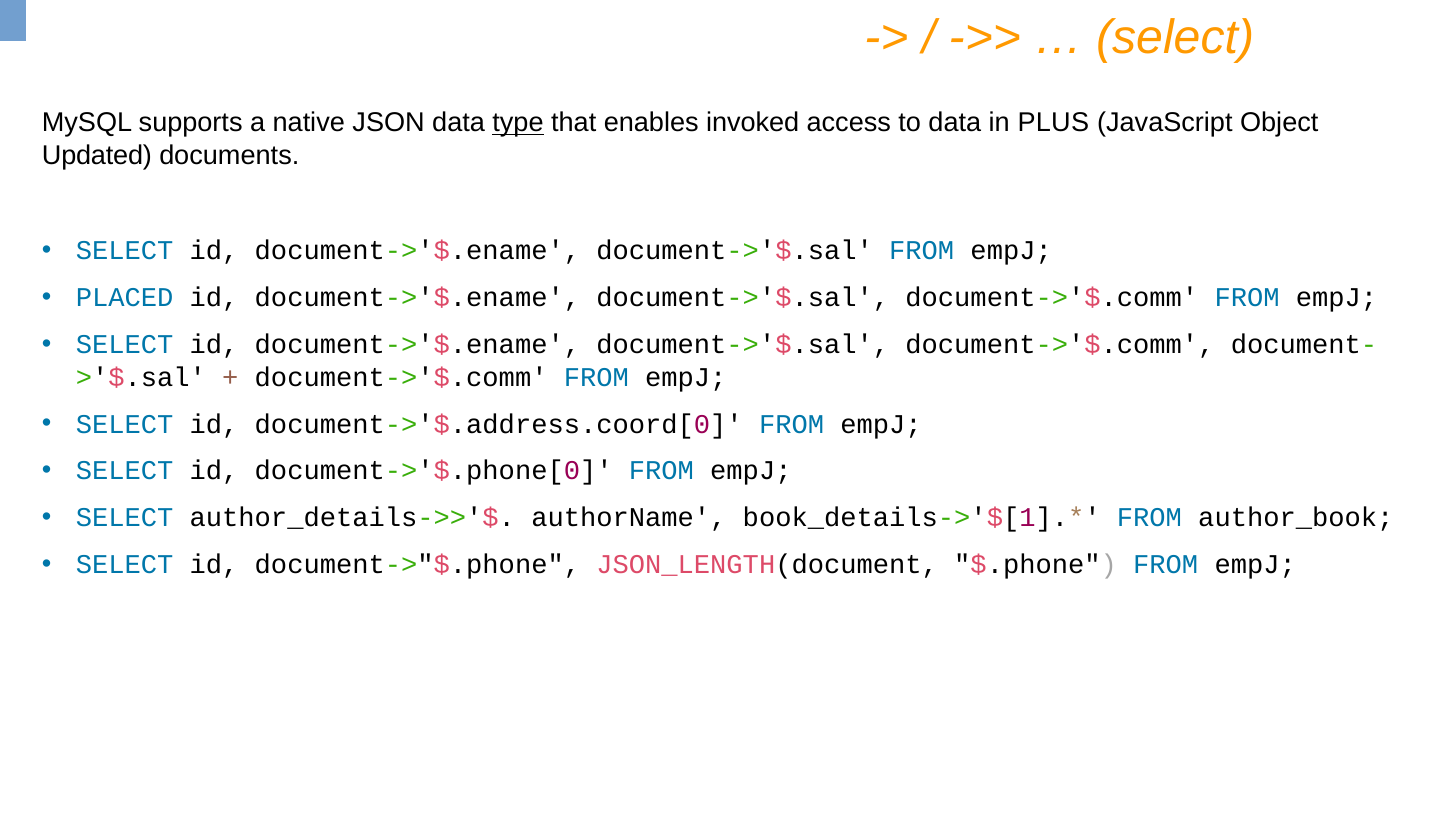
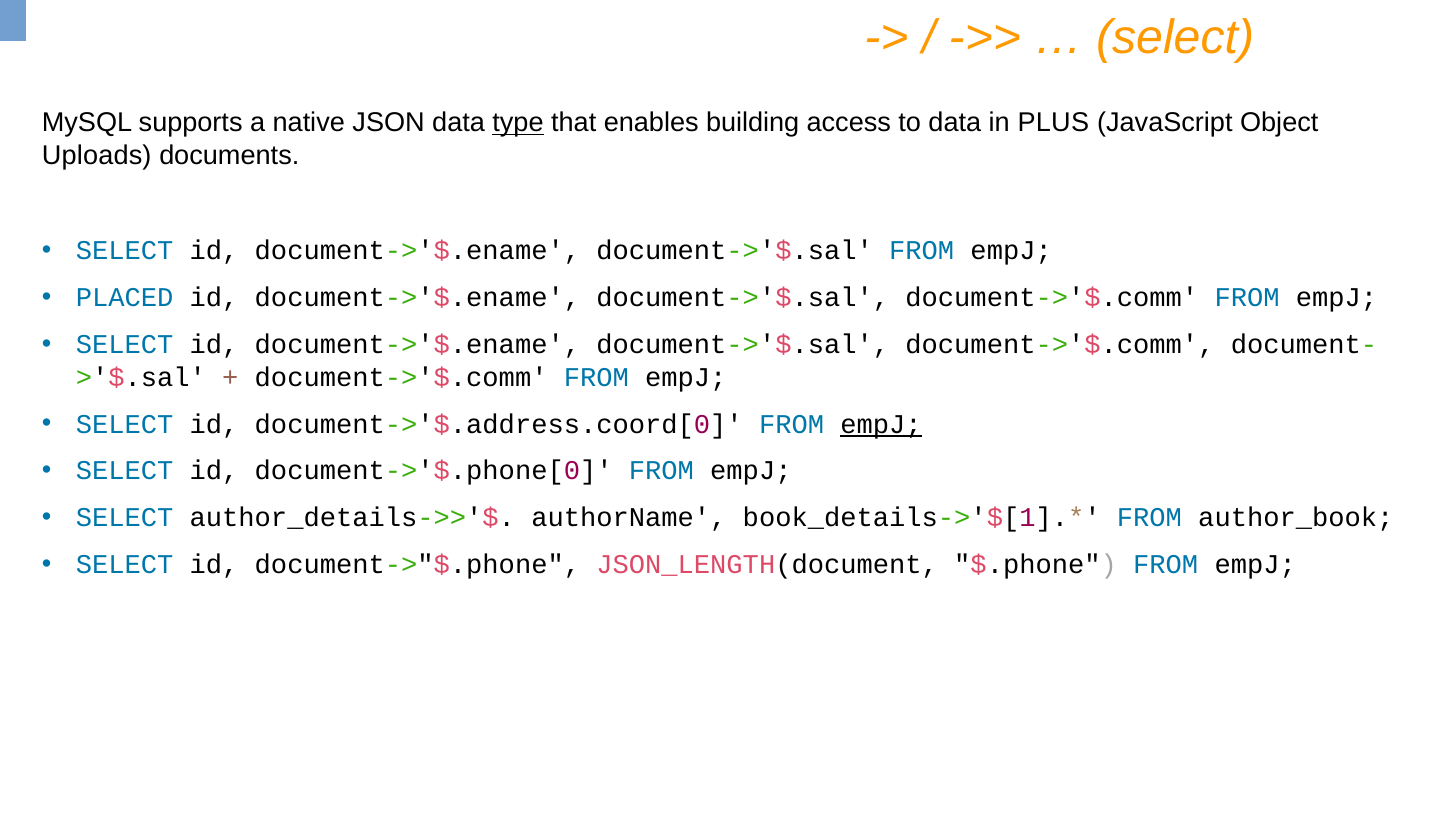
invoked: invoked -> building
Updated: Updated -> Uploads
empJ at (881, 424) underline: none -> present
